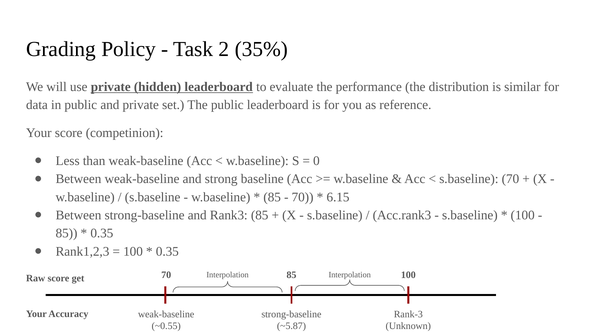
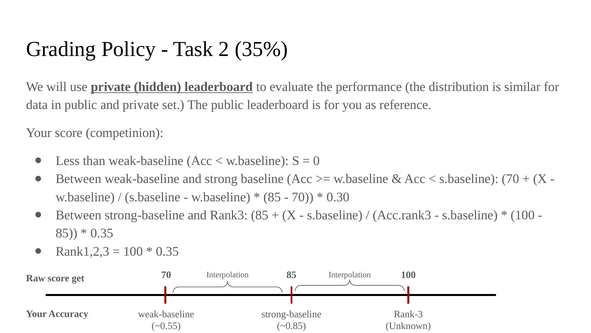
6.15: 6.15 -> 0.30
~5.87: ~5.87 -> ~0.85
